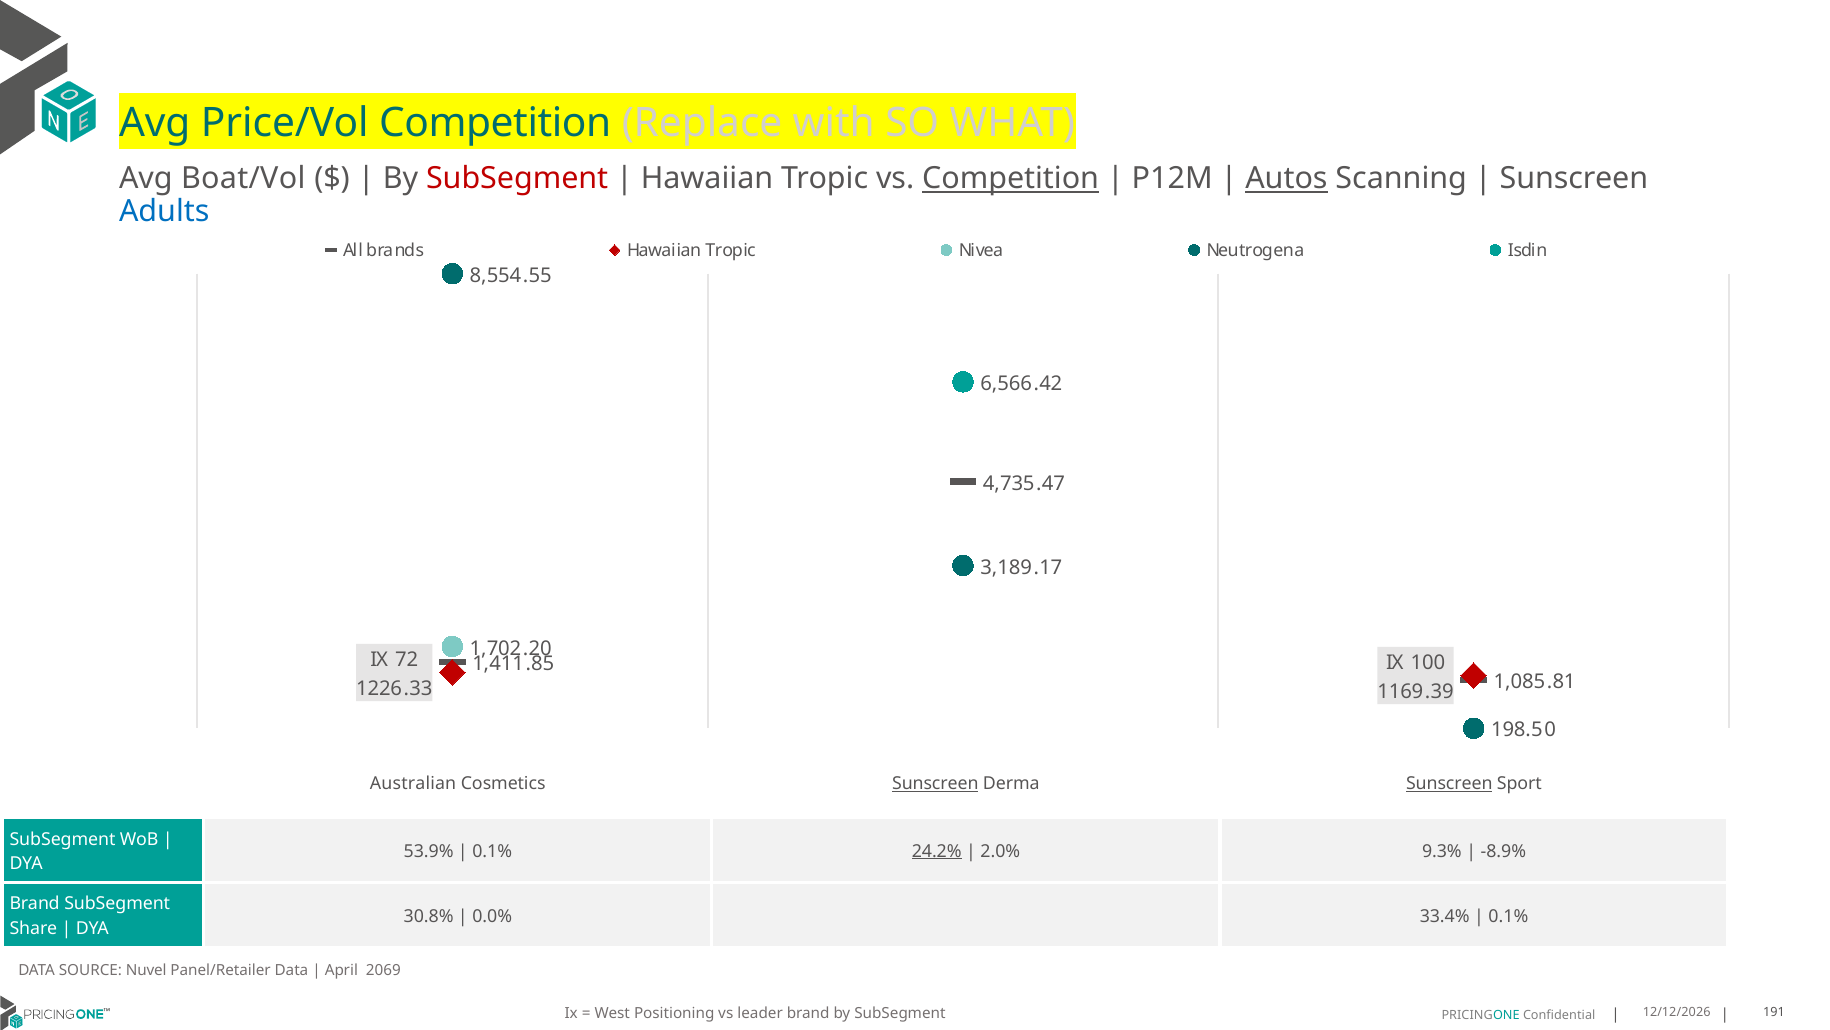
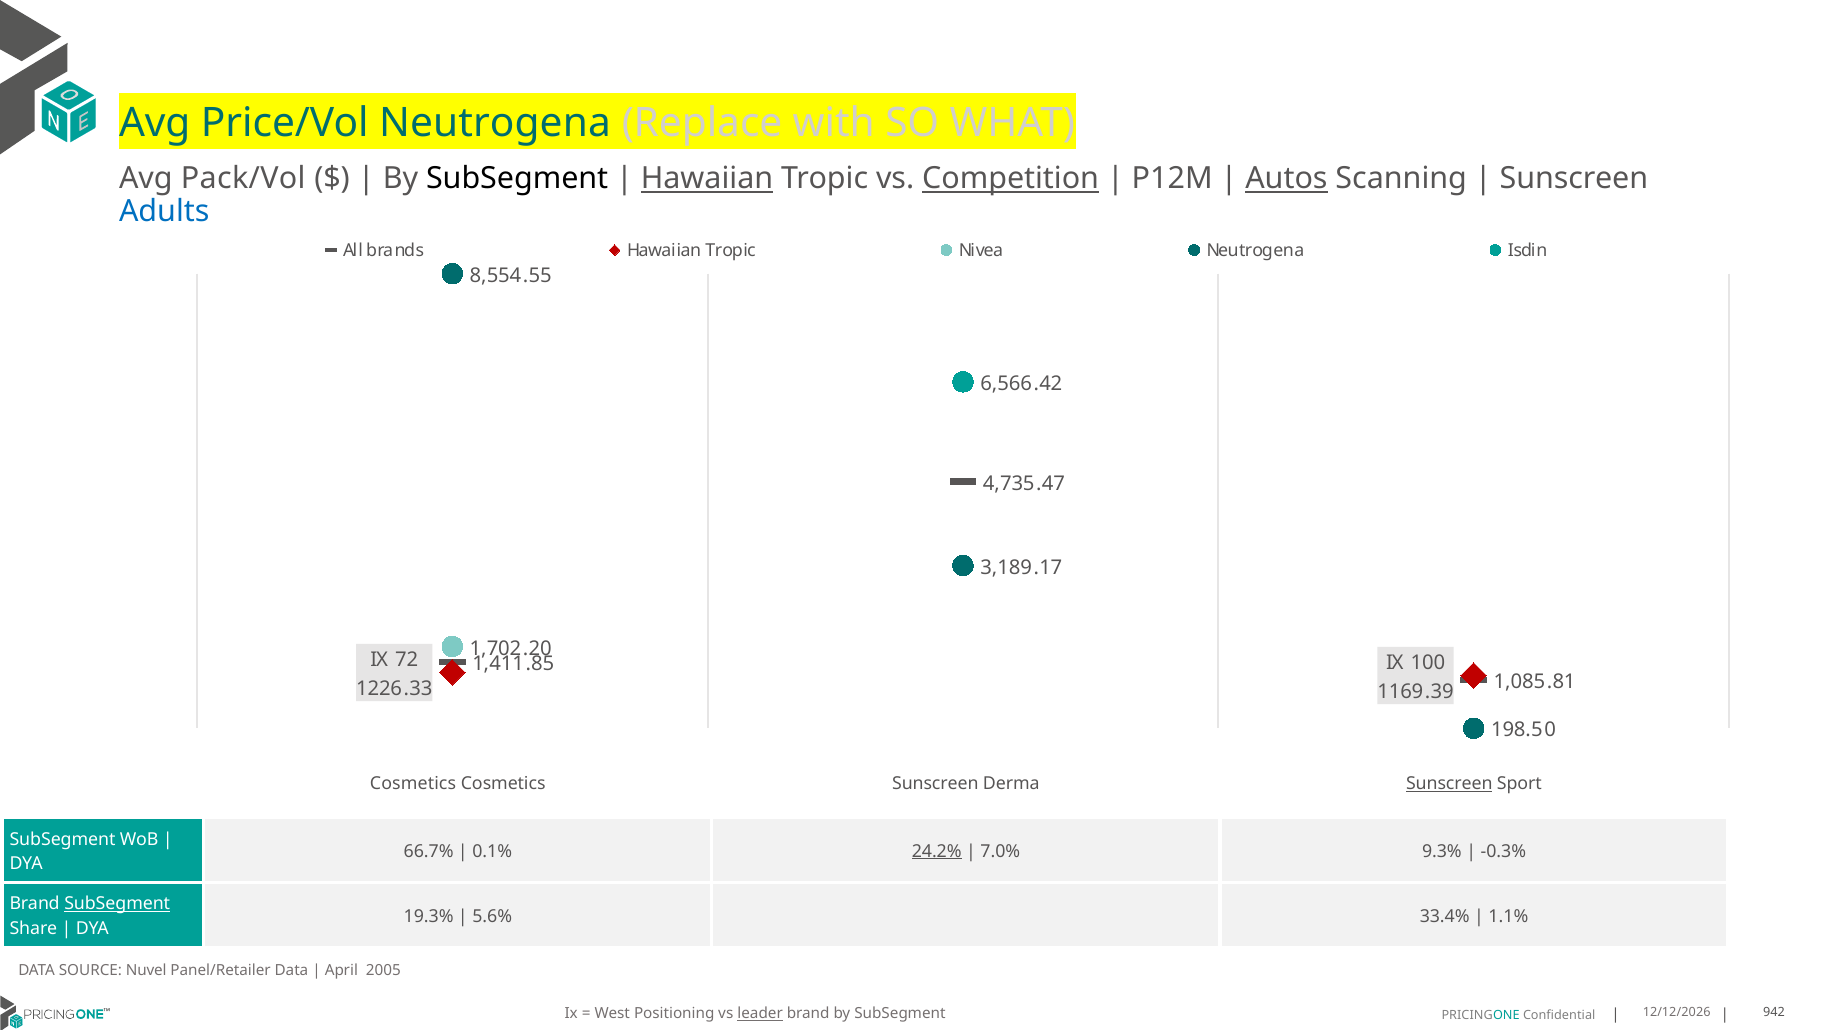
Price/Vol Competition: Competition -> Neutrogena
Boat/Vol: Boat/Vol -> Pack/Vol
SubSegment at (517, 178) colour: red -> black
Hawaiian at (707, 178) underline: none -> present
Australian at (413, 783): Australian -> Cosmetics
Sunscreen at (935, 783) underline: present -> none
53.9%: 53.9% -> 66.7%
2.0%: 2.0% -> 7.0%
-8.9%: -8.9% -> -0.3%
SubSegment at (117, 904) underline: none -> present
30.8%: 30.8% -> 19.3%
0.0%: 0.0% -> 5.6%
0.1% at (1508, 916): 0.1% -> 1.1%
2069: 2069 -> 2005
leader underline: none -> present
191: 191 -> 942
